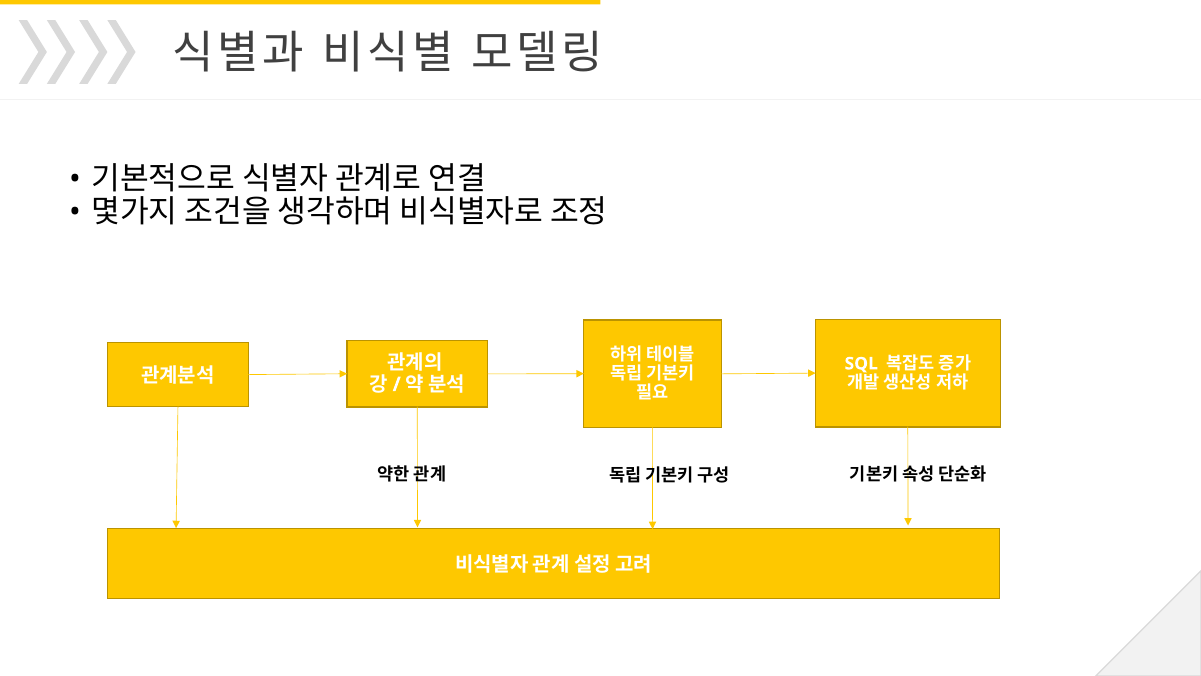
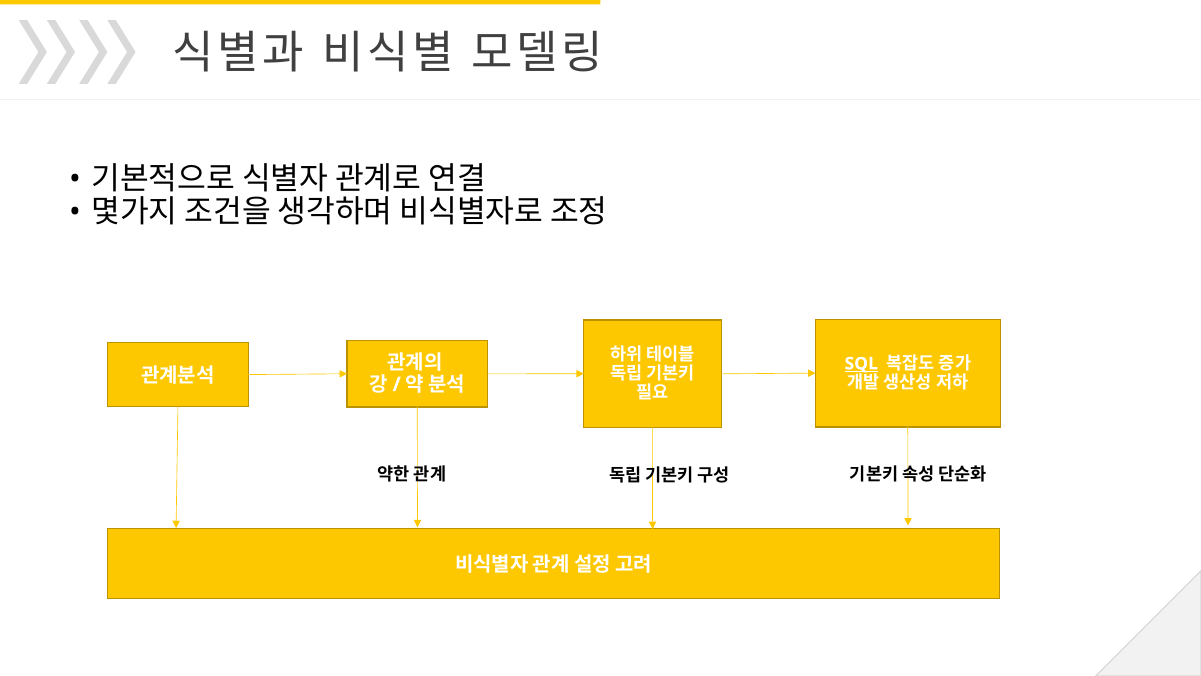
SQL underline: none -> present
